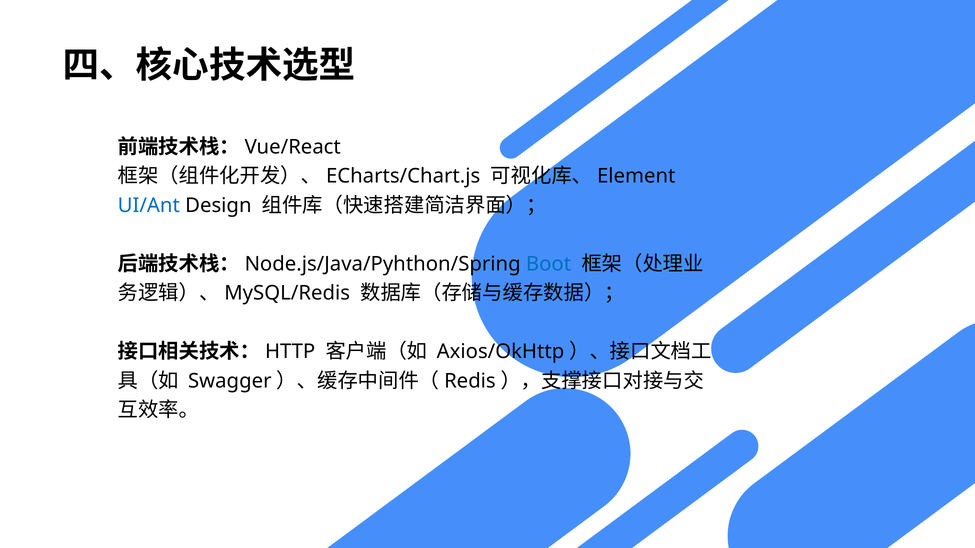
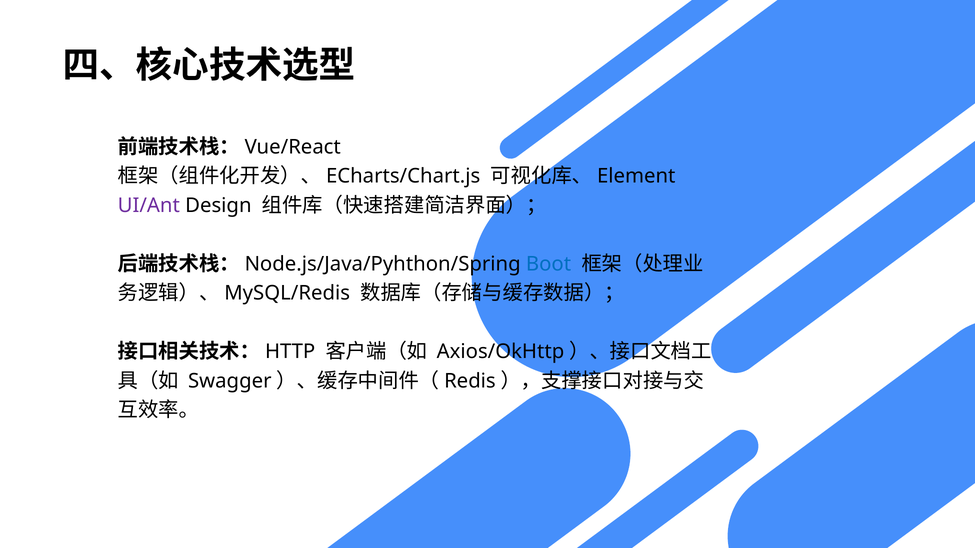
UI/Ant colour: blue -> purple
